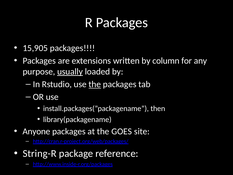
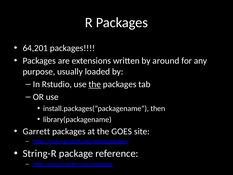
15,905: 15,905 -> 64,201
column: column -> around
usually underline: present -> none
Anyone: Anyone -> Garrett
